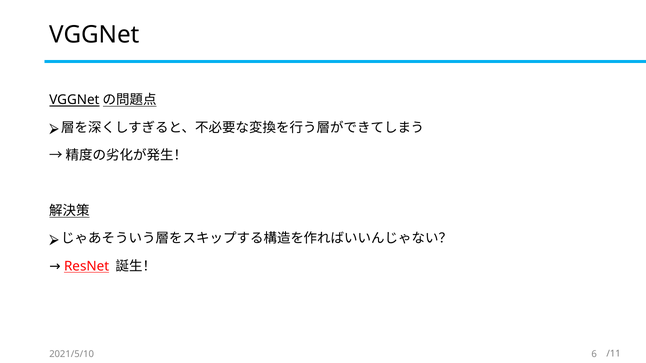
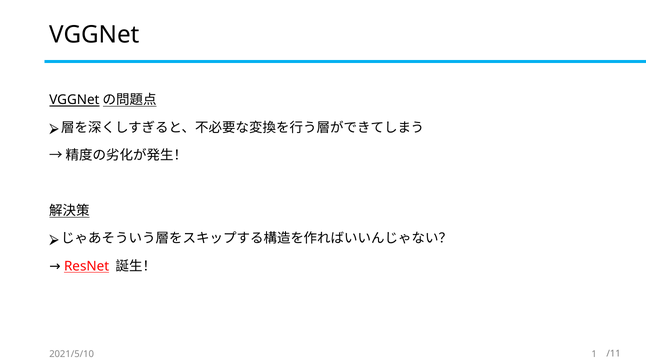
6: 6 -> 1
